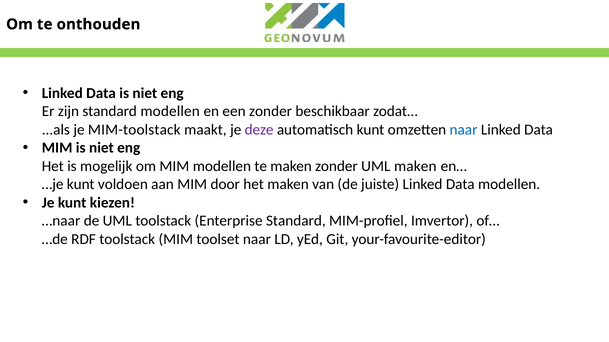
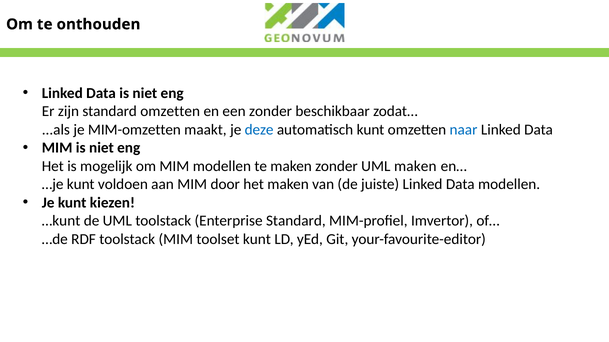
standard modellen: modellen -> omzetten
MIM-toolstack: MIM-toolstack -> MIM-omzetten
deze colour: purple -> blue
…naar: …naar -> …kunt
toolset naar: naar -> kunt
